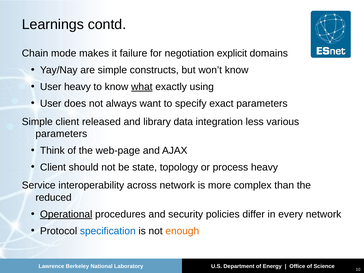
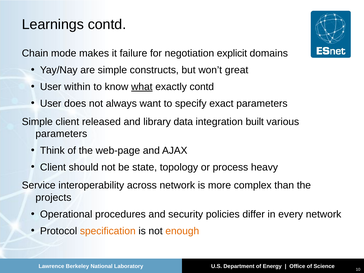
won’t know: know -> great
User heavy: heavy -> within
exactly using: using -> contd
less: less -> built
reduced: reduced -> projects
Operational underline: present -> none
specification colour: blue -> orange
